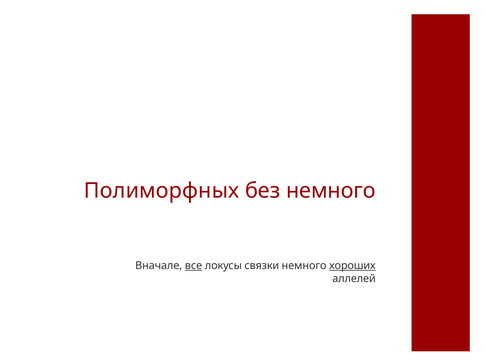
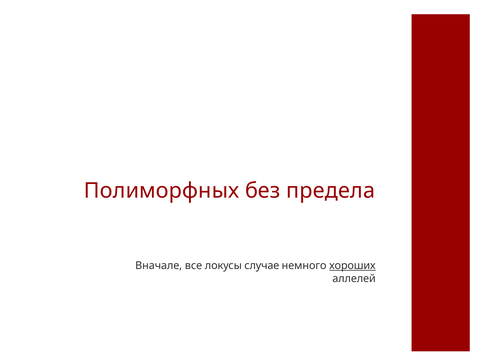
без немного: немного -> предела
все underline: present -> none
связки: связки -> случае
